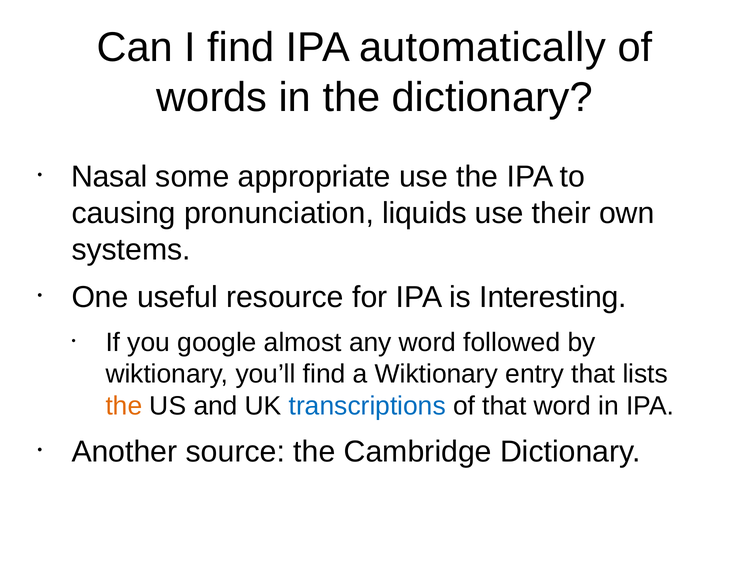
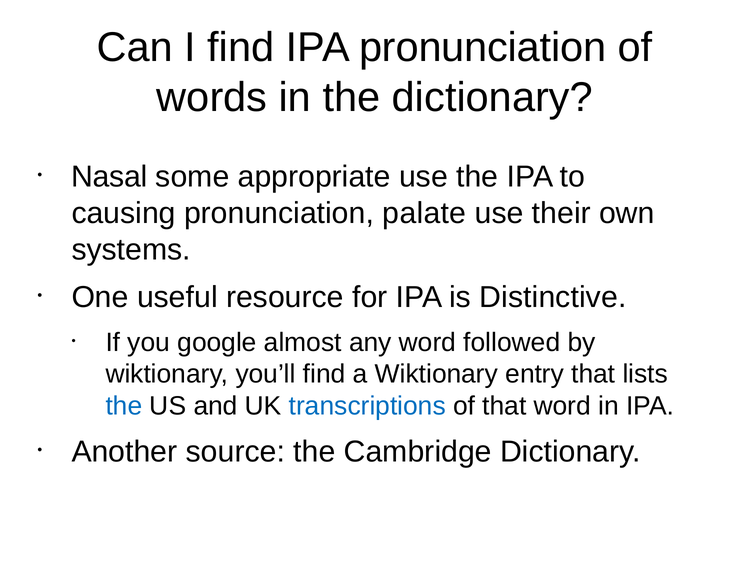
IPA automatically: automatically -> pronunciation
liquids: liquids -> palate
Interesting: Interesting -> Distinctive
the at (124, 406) colour: orange -> blue
